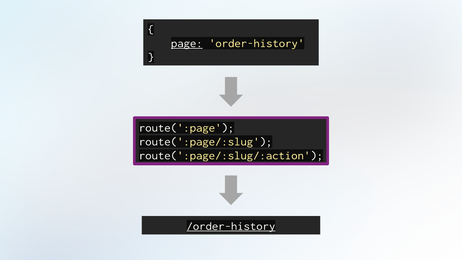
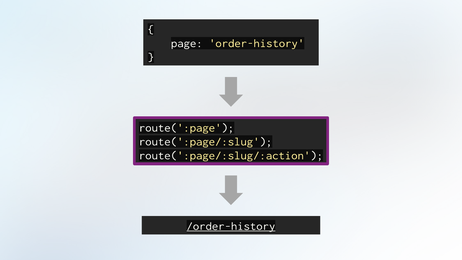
page underline: present -> none
